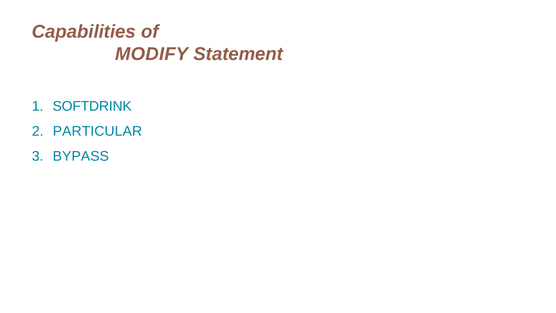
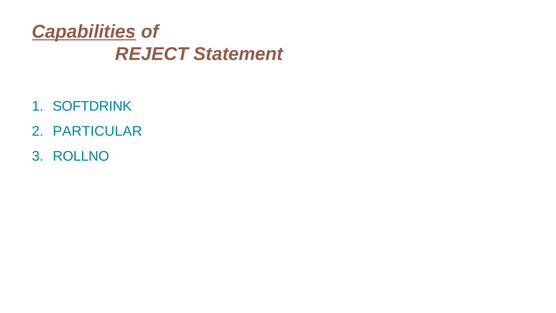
Capabilities underline: none -> present
MODIFY: MODIFY -> REJECT
BYPASS: BYPASS -> ROLLNO
